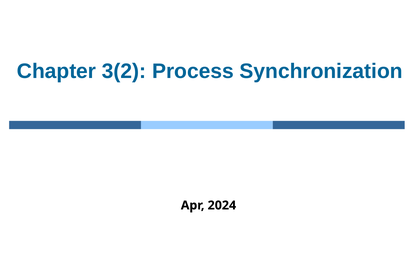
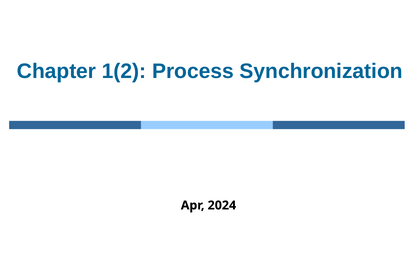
3(2: 3(2 -> 1(2
